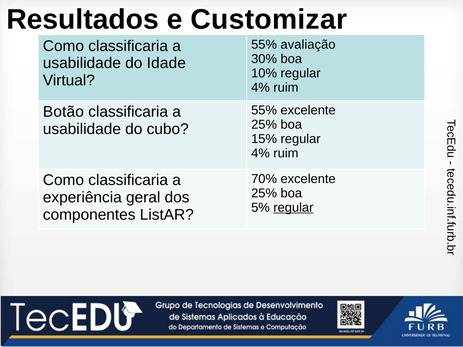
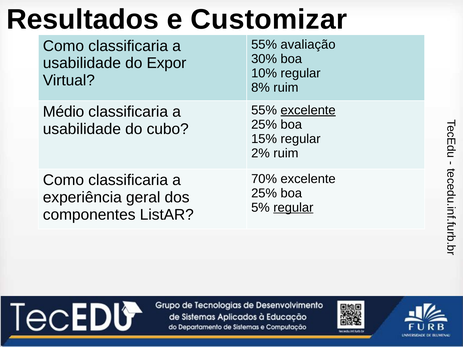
Idade: Idade -> Expor
4% at (261, 88): 4% -> 8%
excelente at (308, 110) underline: none -> present
Botão: Botão -> Médio
4% at (261, 153): 4% -> 2%
